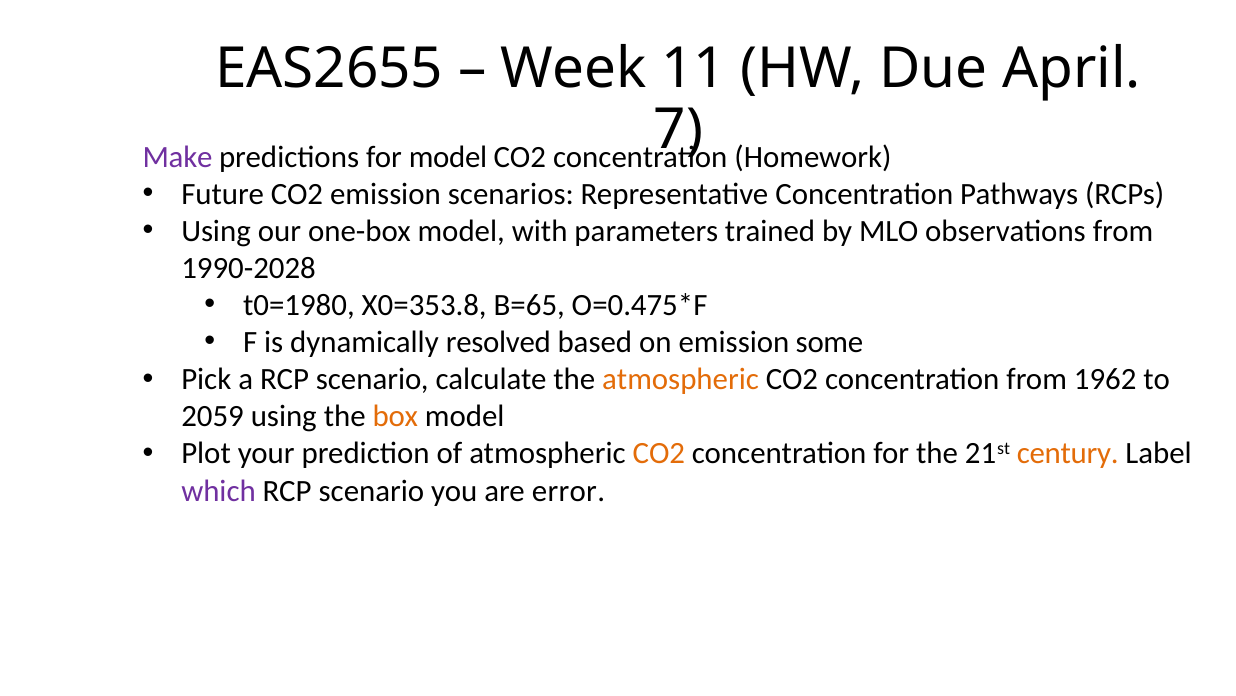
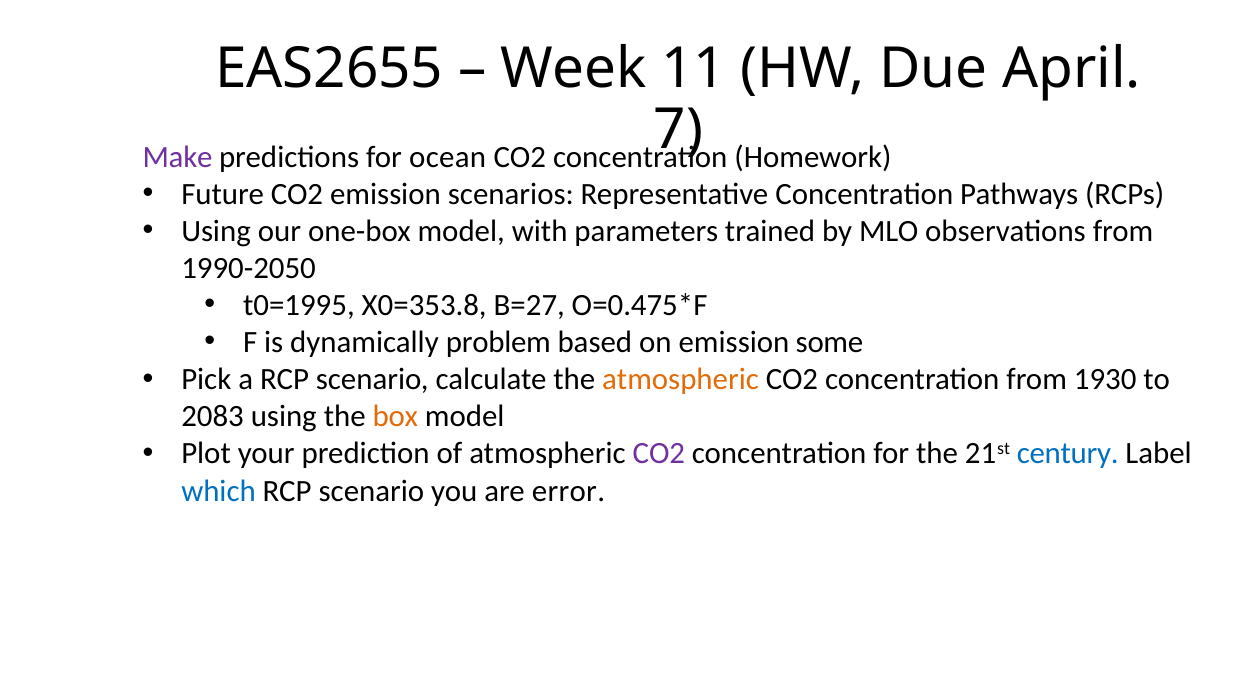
for model: model -> ocean
1990-2028: 1990-2028 -> 1990-2050
t0=1980: t0=1980 -> t0=1995
B=65: B=65 -> B=27
resolved: resolved -> problem
1962: 1962 -> 1930
2059: 2059 -> 2083
CO2 at (659, 453) colour: orange -> purple
century colour: orange -> blue
which colour: purple -> blue
